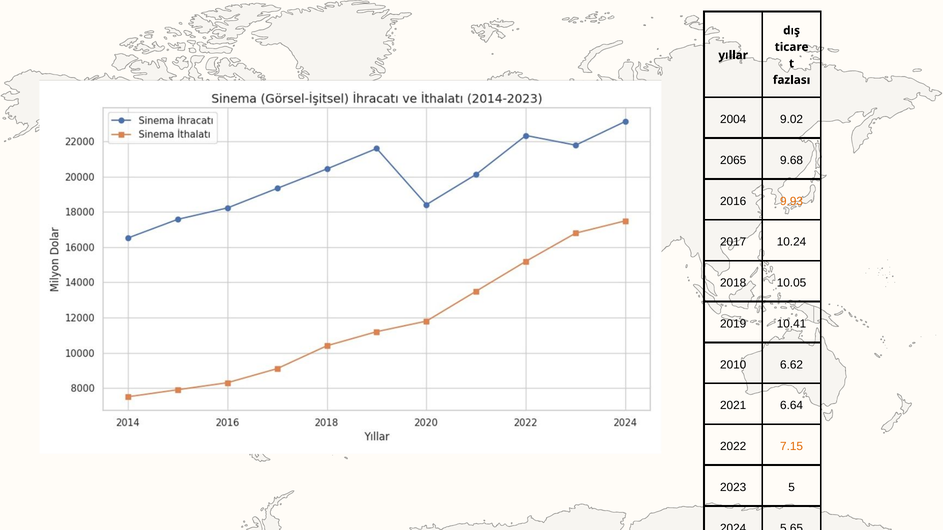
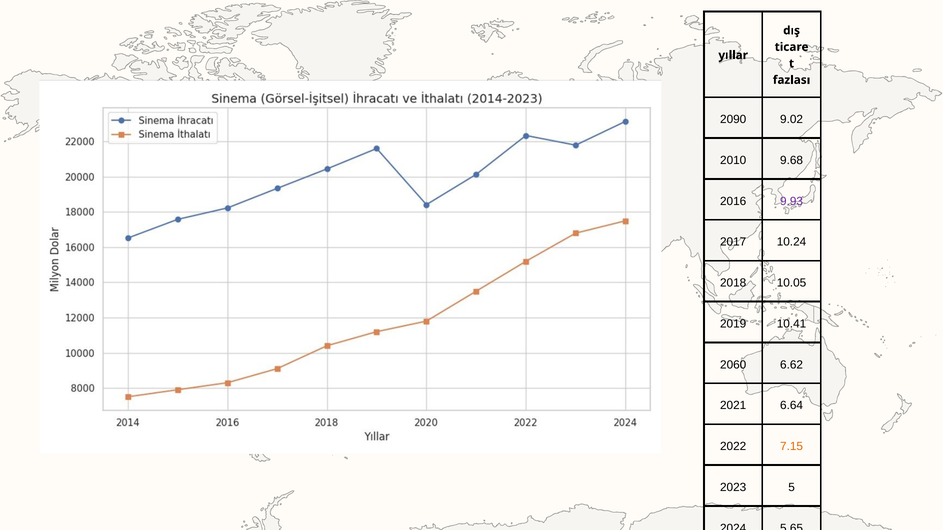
2004: 2004 -> 2090
2065: 2065 -> 2010
9.93 colour: orange -> purple
2010: 2010 -> 2060
